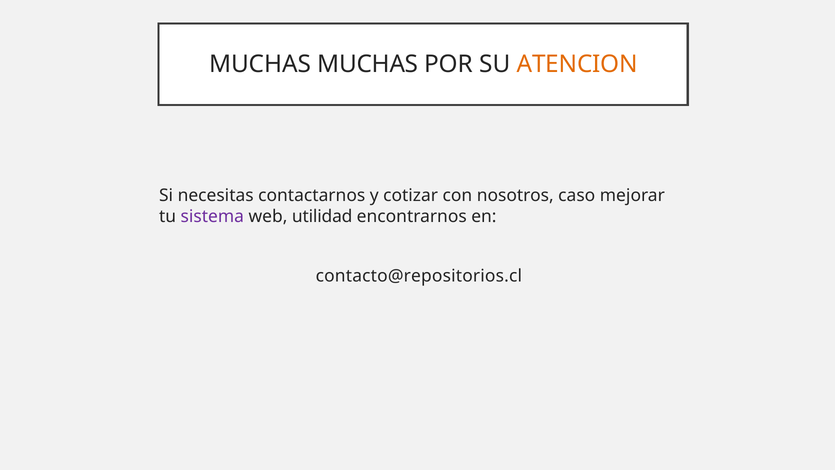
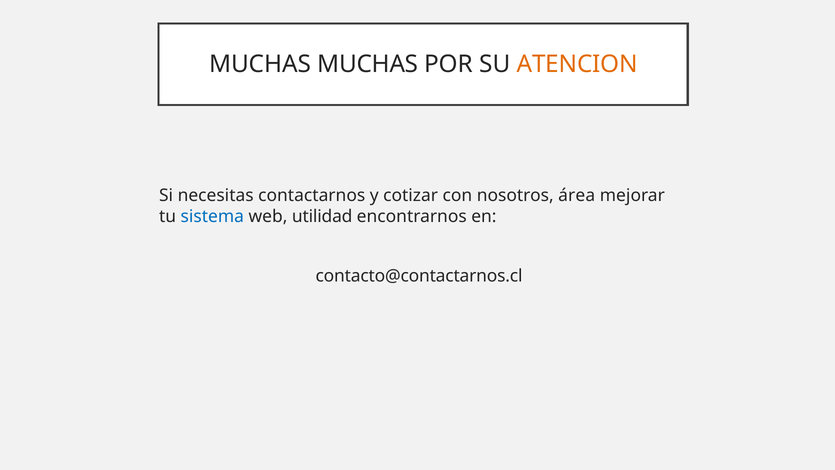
caso: caso -> área
sistema colour: purple -> blue
contacto@repositorios.cl: contacto@repositorios.cl -> contacto@contactarnos.cl
